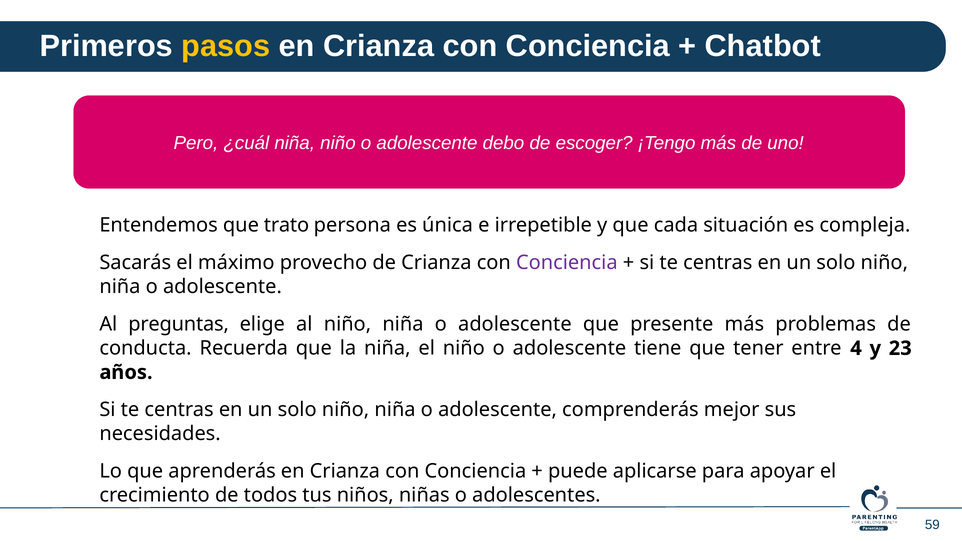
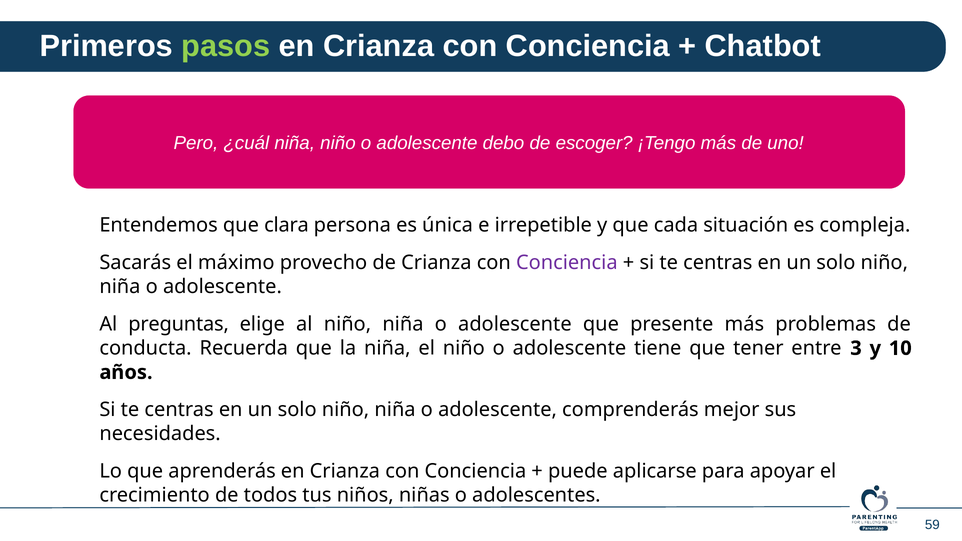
pasos colour: yellow -> light green
trato: trato -> clara
4: 4 -> 3
23: 23 -> 10
